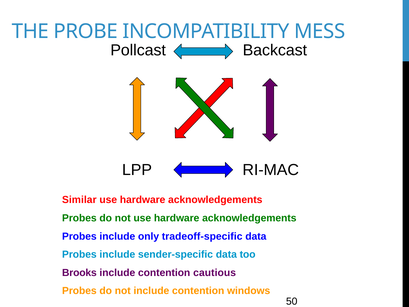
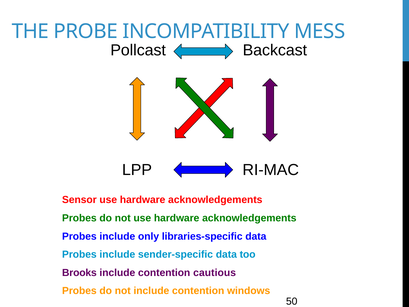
Similar: Similar -> Sensor
tradeoff-specific: tradeoff-specific -> libraries-specific
